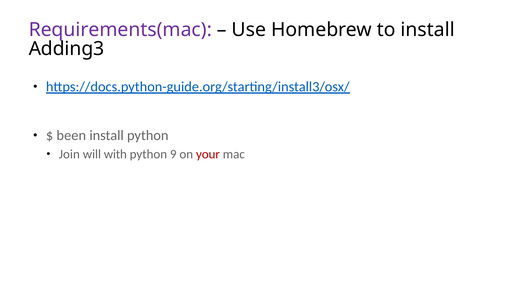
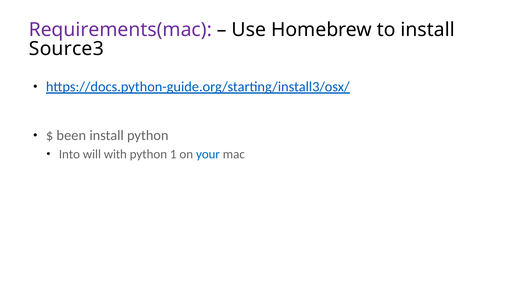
Adding3: Adding3 -> Source3
Join: Join -> Into
9: 9 -> 1
your colour: red -> blue
